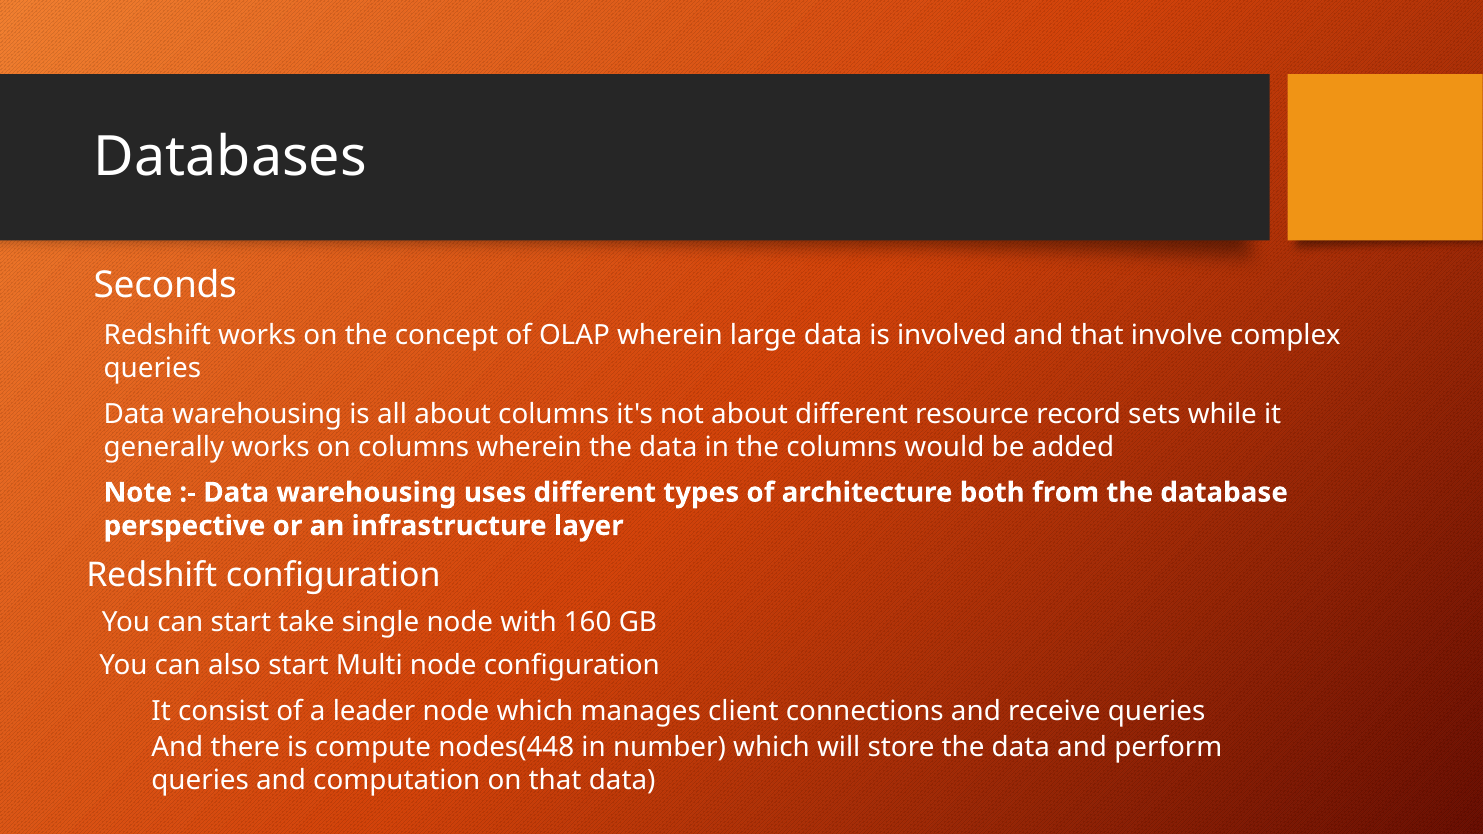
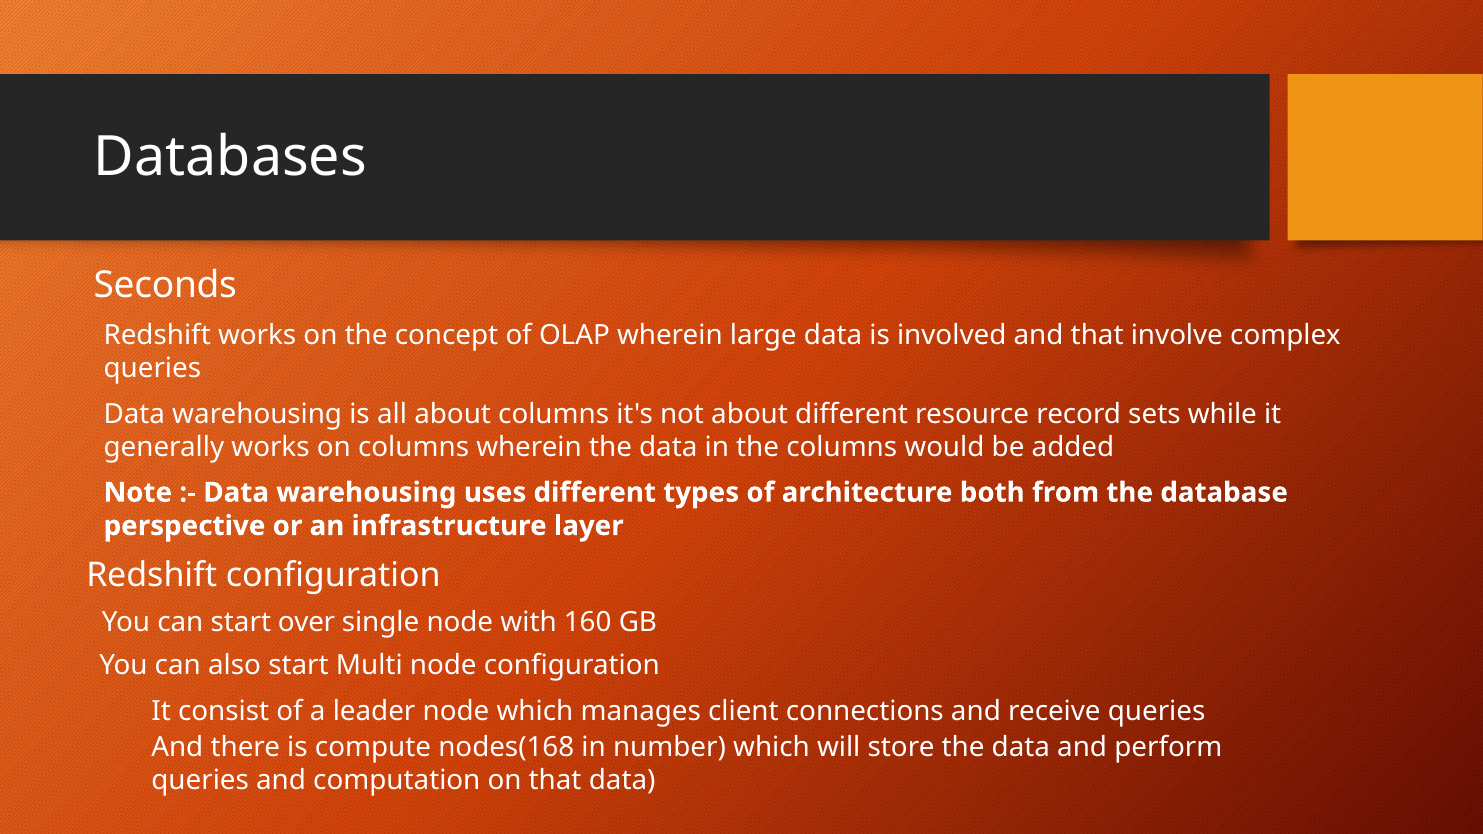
take: take -> over
nodes(448: nodes(448 -> nodes(168
